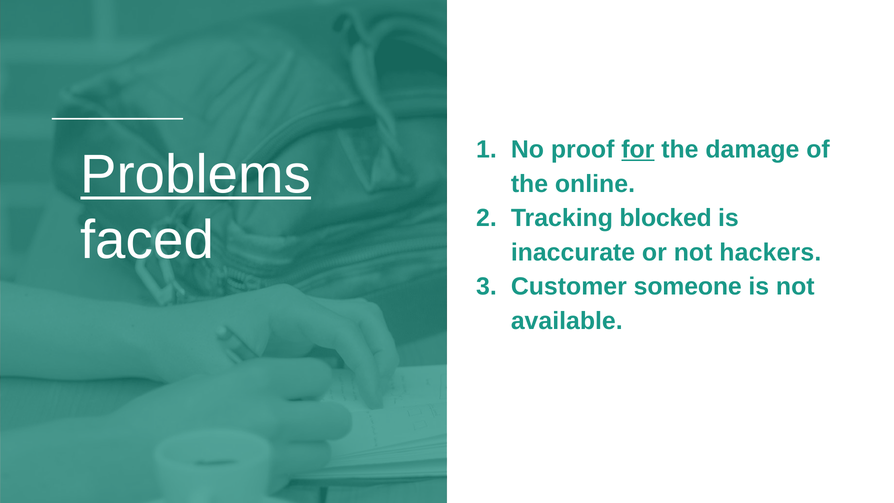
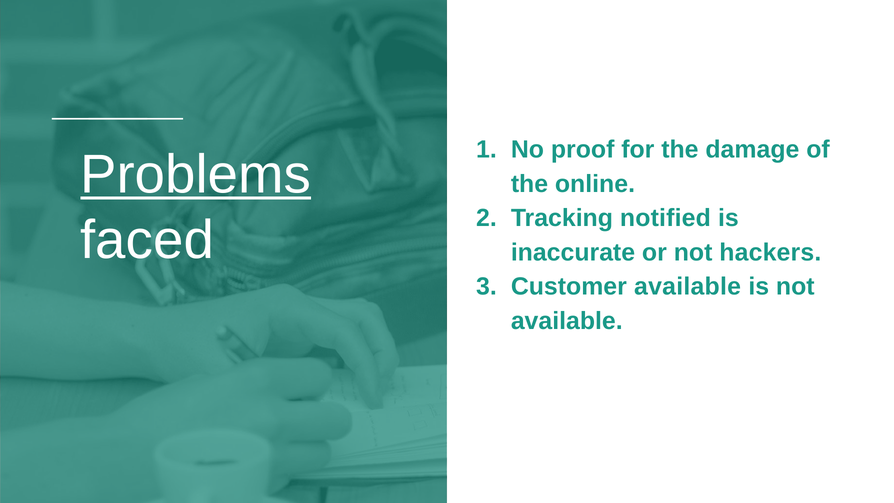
for underline: present -> none
blocked: blocked -> notified
Customer someone: someone -> available
